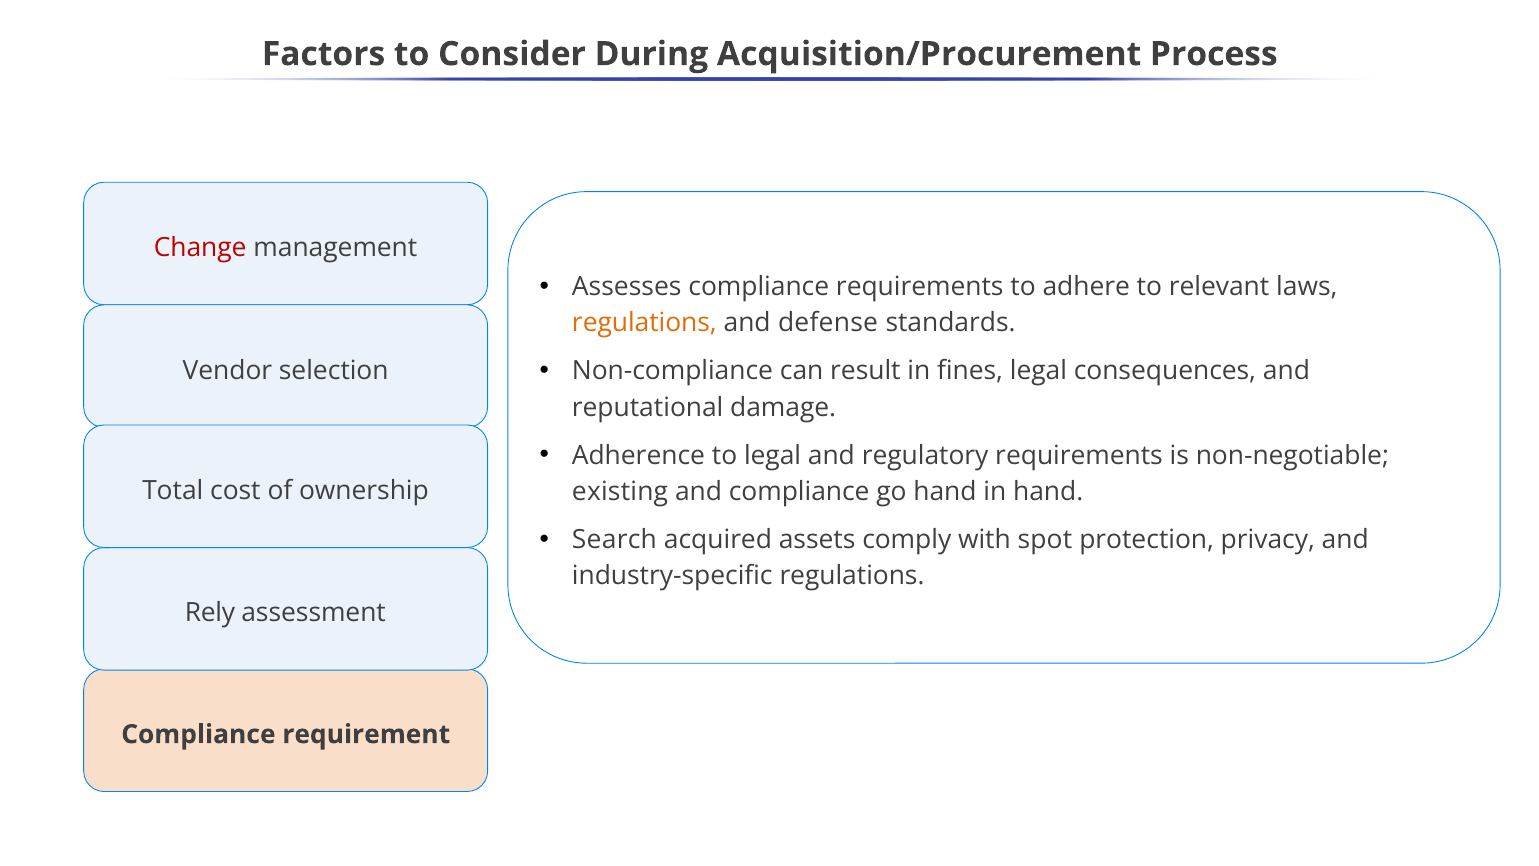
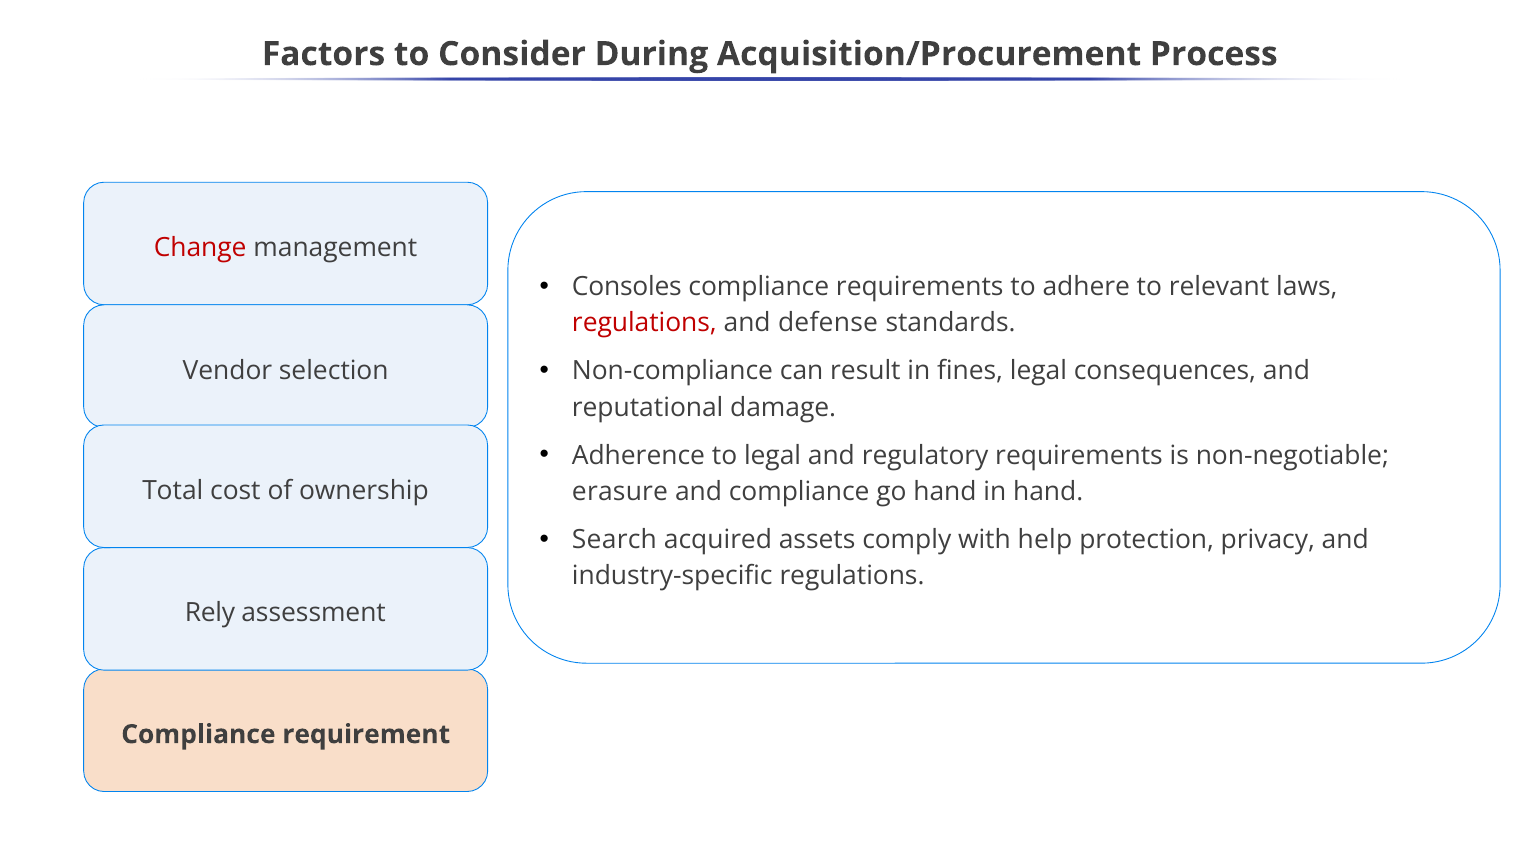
Assesses: Assesses -> Consoles
regulations at (644, 323) colour: orange -> red
existing: existing -> erasure
spot: spot -> help
